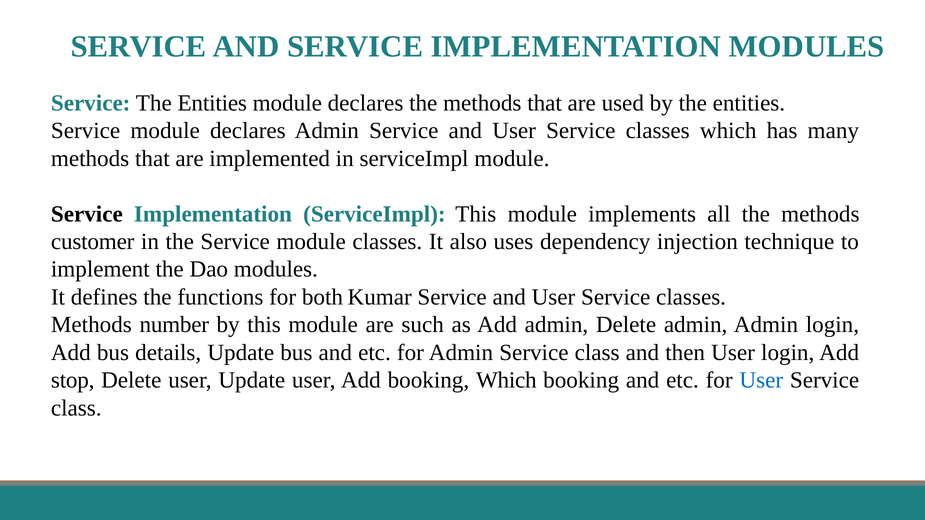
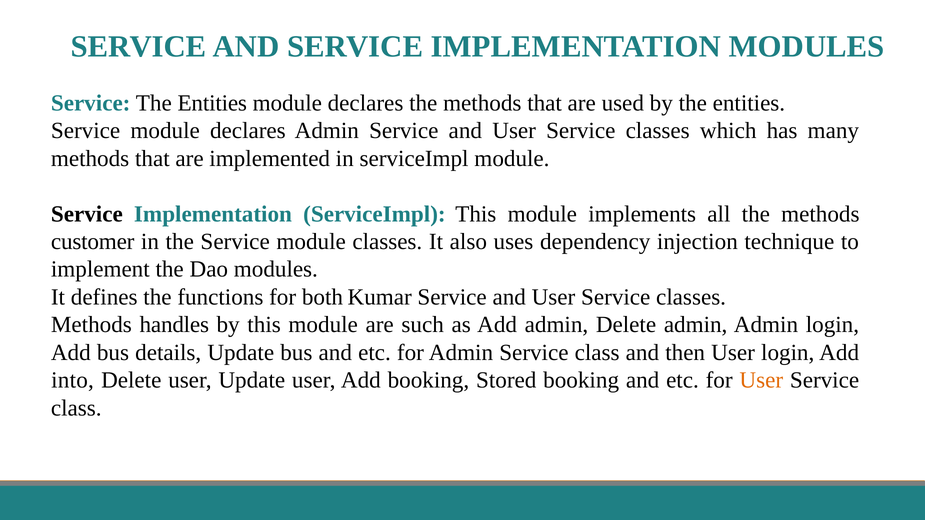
number: number -> handles
stop: stop -> into
booking Which: Which -> Stored
User at (761, 381) colour: blue -> orange
